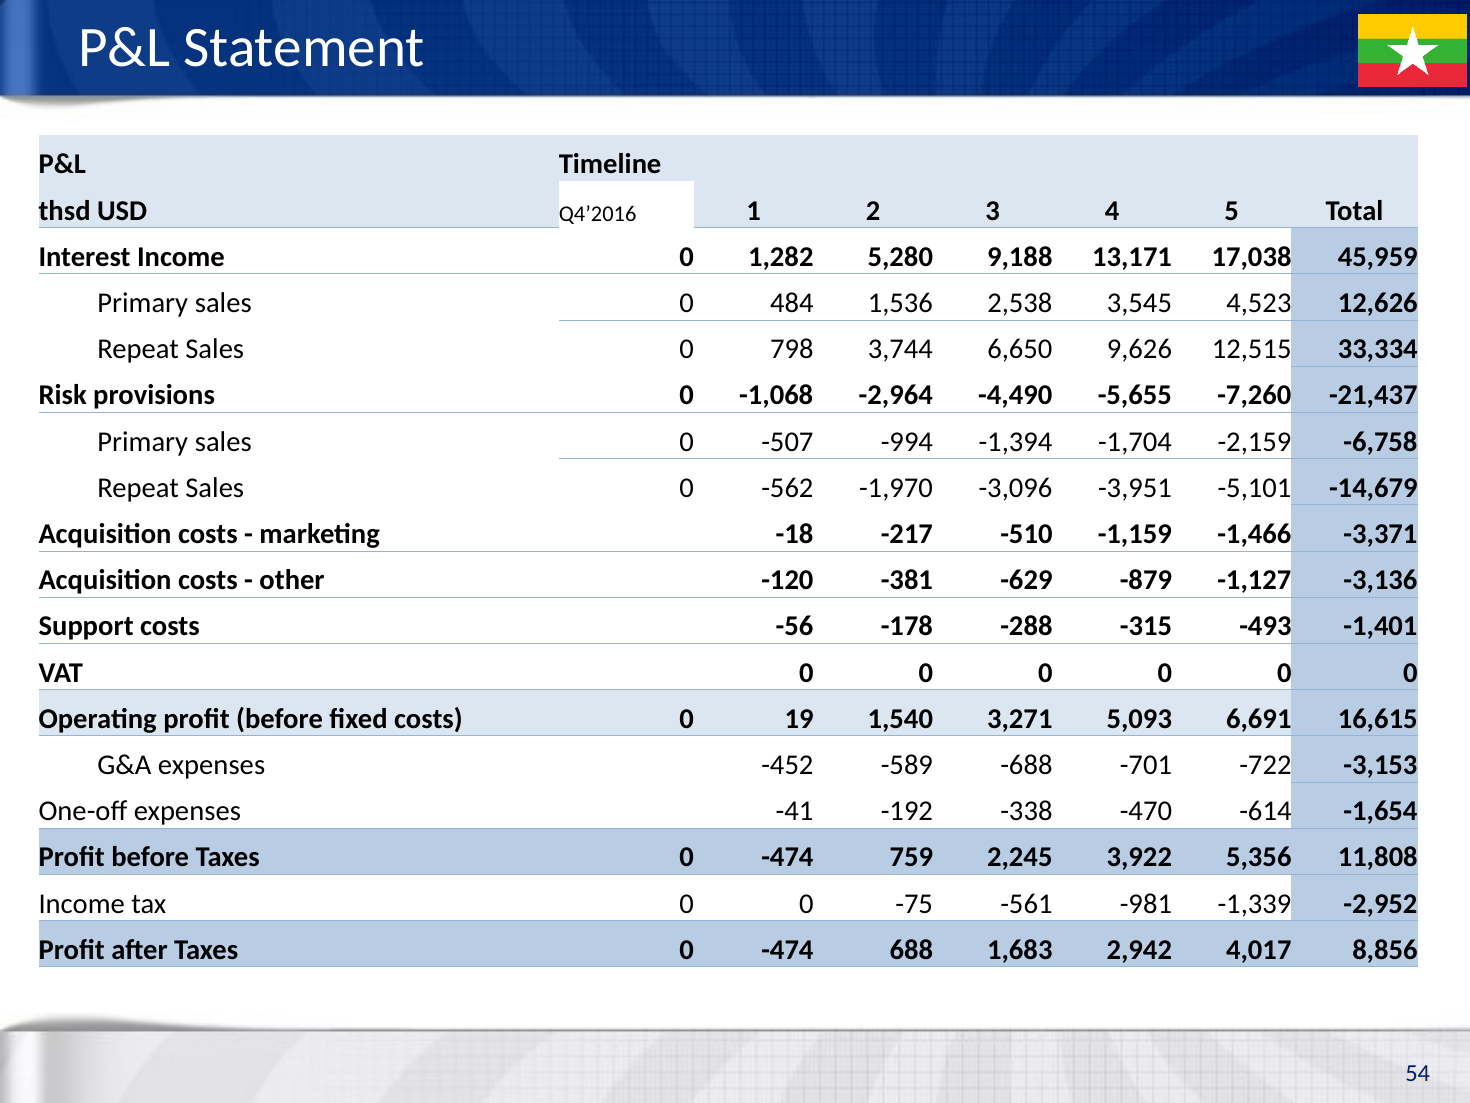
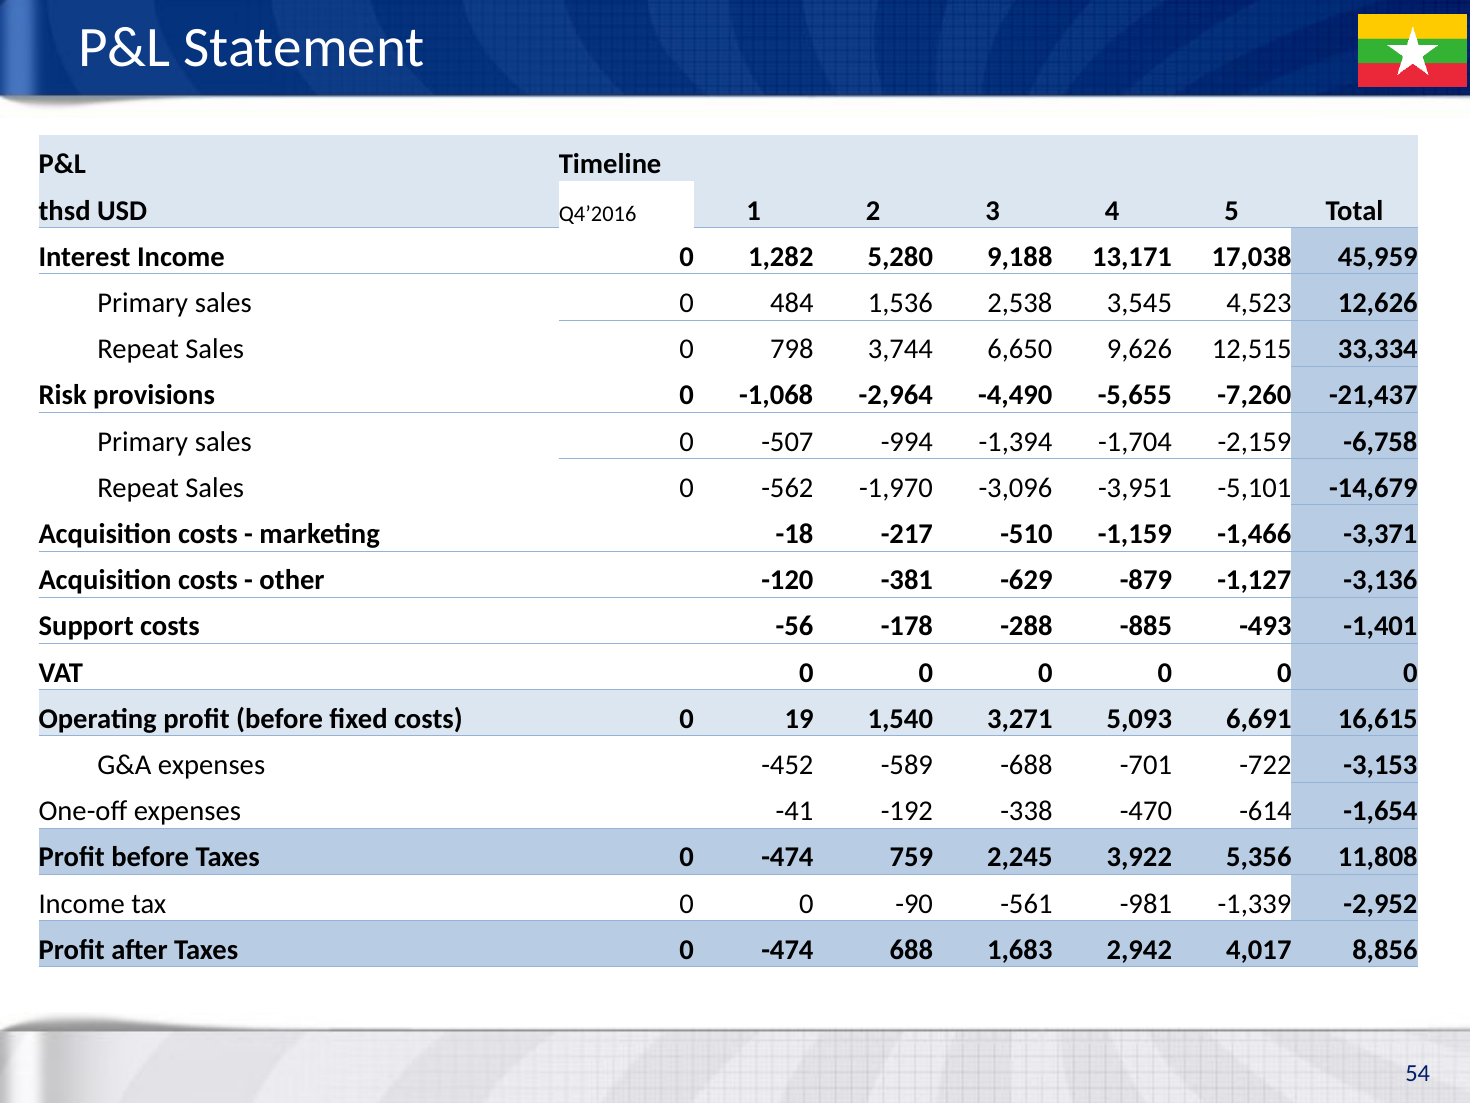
-315: -315 -> -885
-75: -75 -> -90
